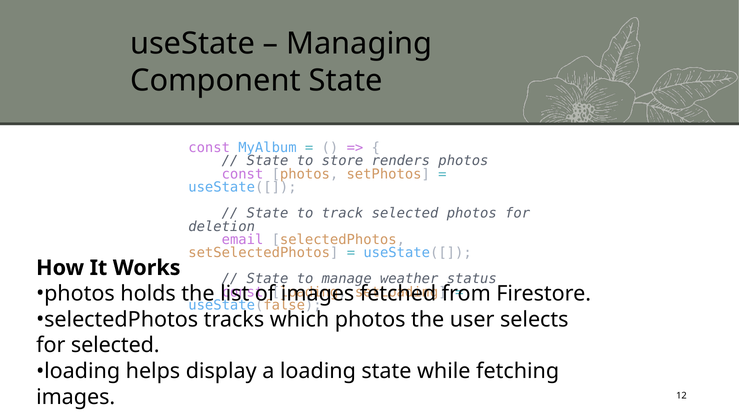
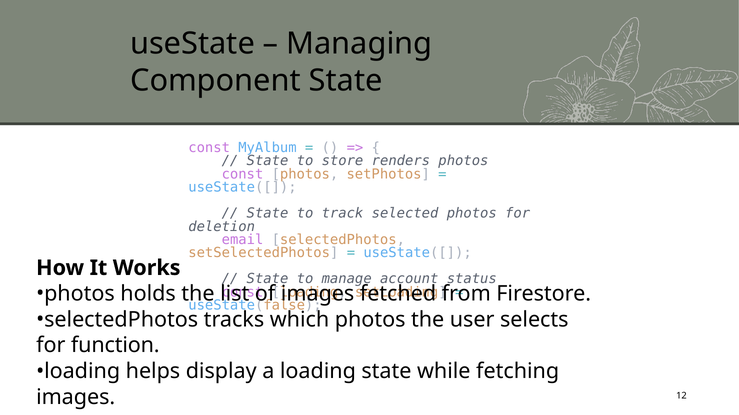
weather: weather -> account
for selected: selected -> function
